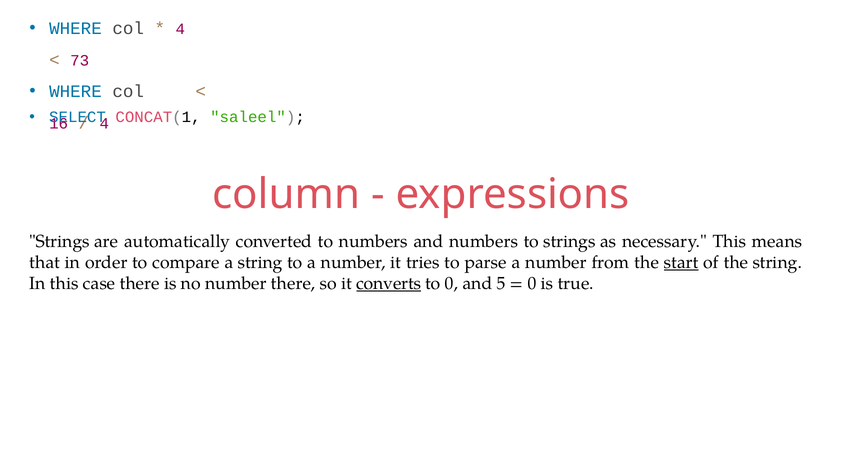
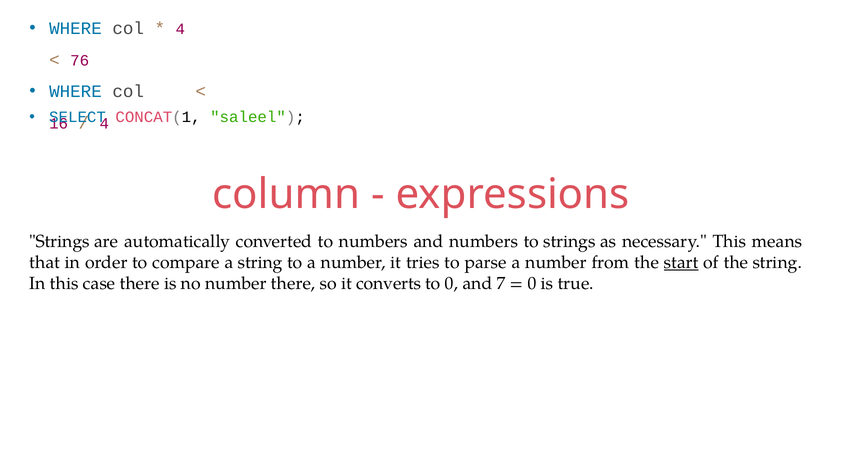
73: 73 -> 76
converts underline: present -> none
5: 5 -> 7
